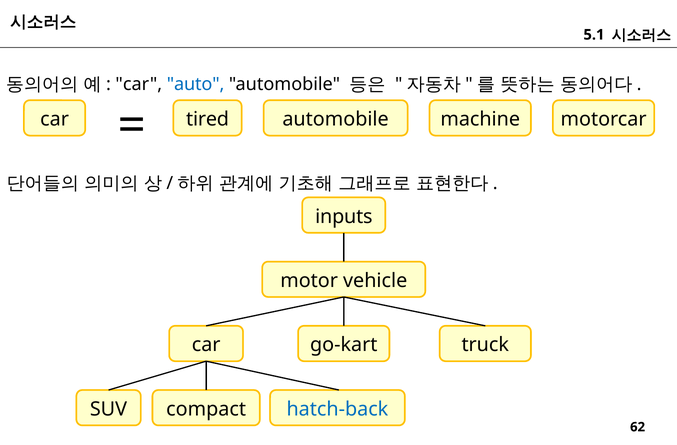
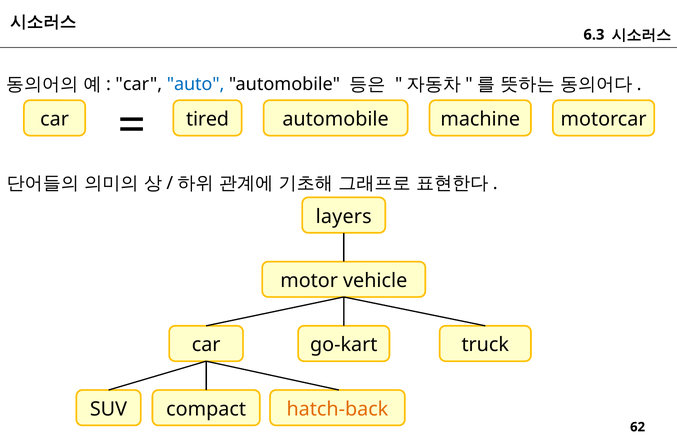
5.1: 5.1 -> 6.3
inputs: inputs -> layers
hatch-back colour: blue -> orange
